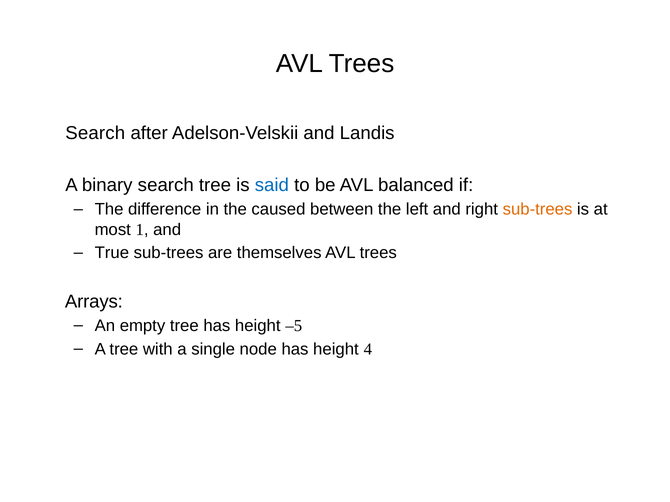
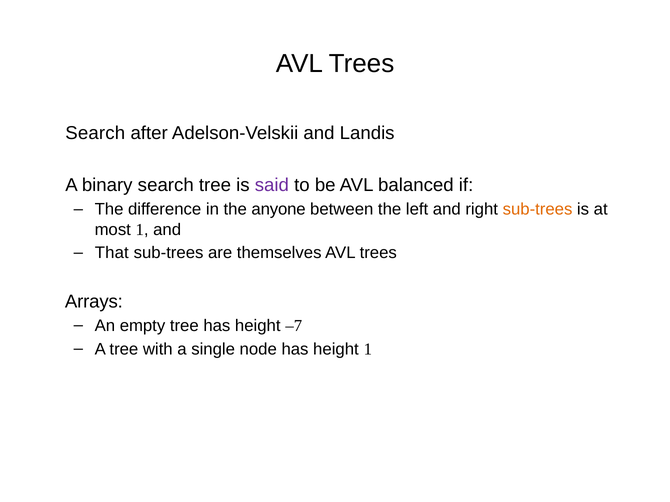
said colour: blue -> purple
caused: caused -> anyone
True: True -> That
–5: –5 -> –7
height 4: 4 -> 1
